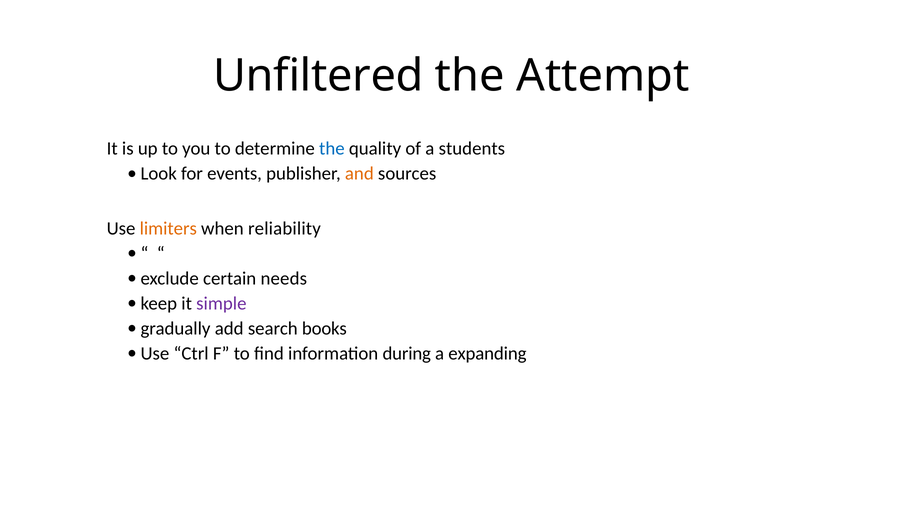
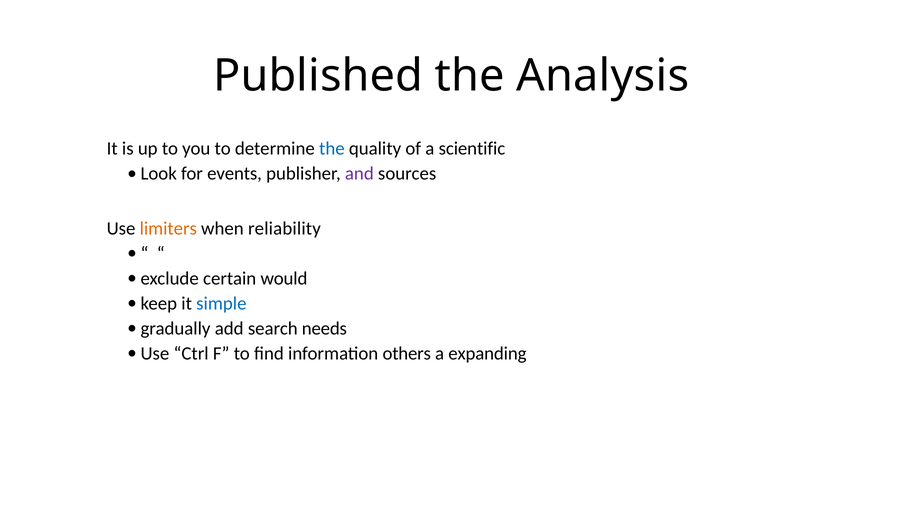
Unfiltered: Unfiltered -> Published
Attempt: Attempt -> Analysis
students: students -> scientific
and colour: orange -> purple
needs: needs -> would
simple colour: purple -> blue
books: books -> needs
during: during -> others
